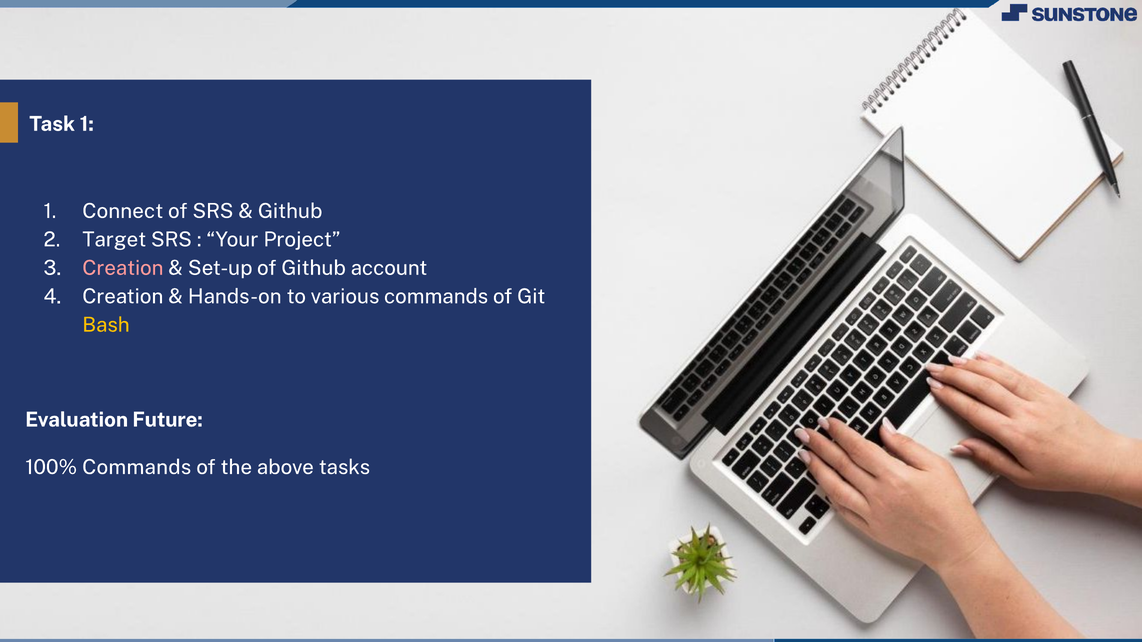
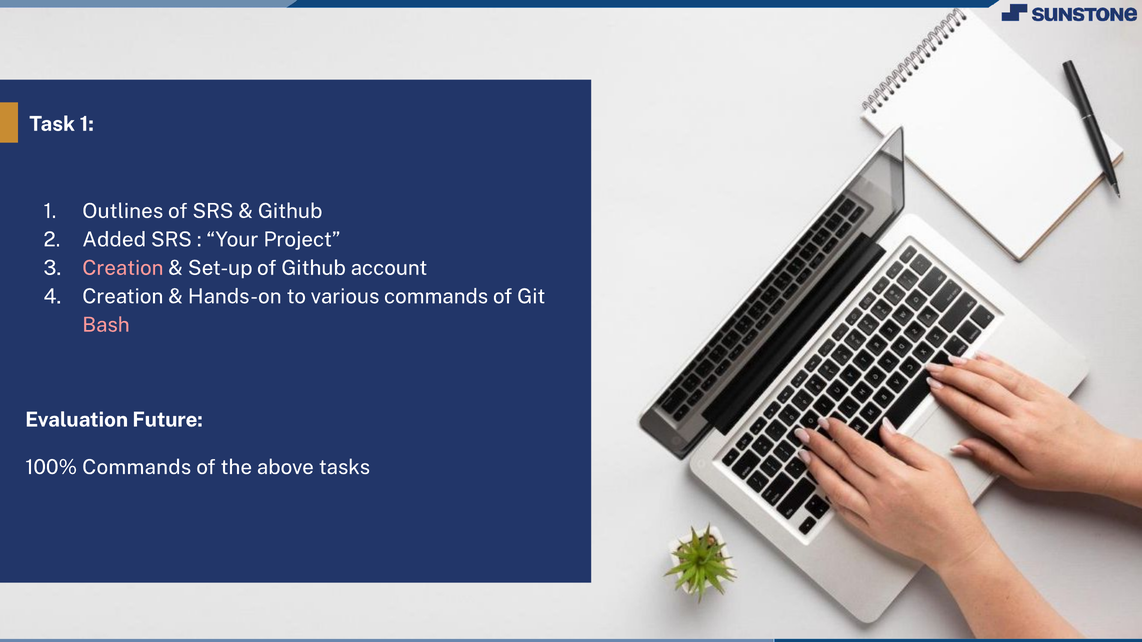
Connect: Connect -> Outlines
Target: Target -> Added
Bash colour: yellow -> pink
